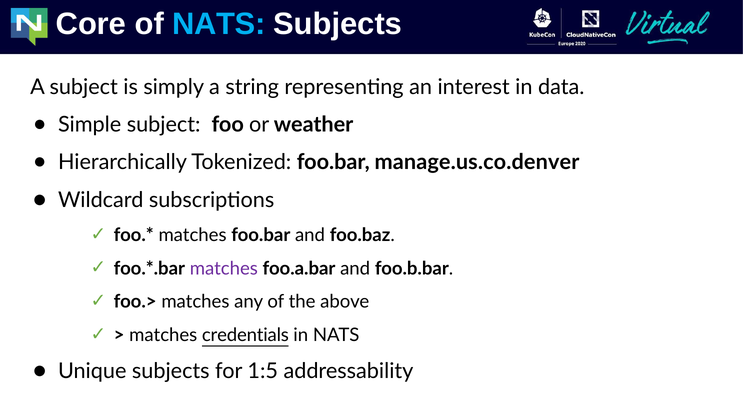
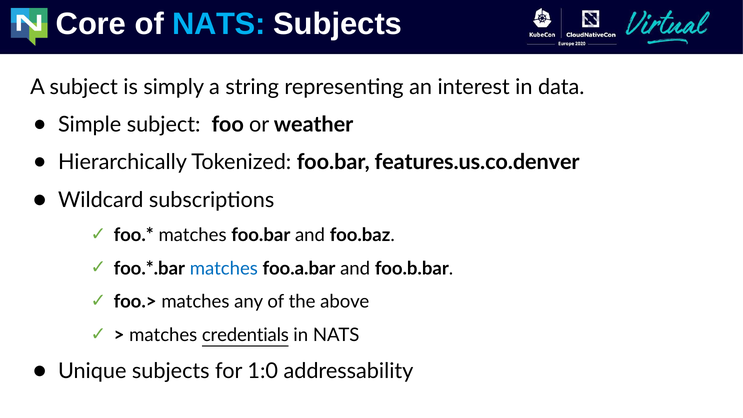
manage.us.co.denver: manage.us.co.denver -> features.us.co.denver
matches at (224, 268) colour: purple -> blue
1:5: 1:5 -> 1:0
